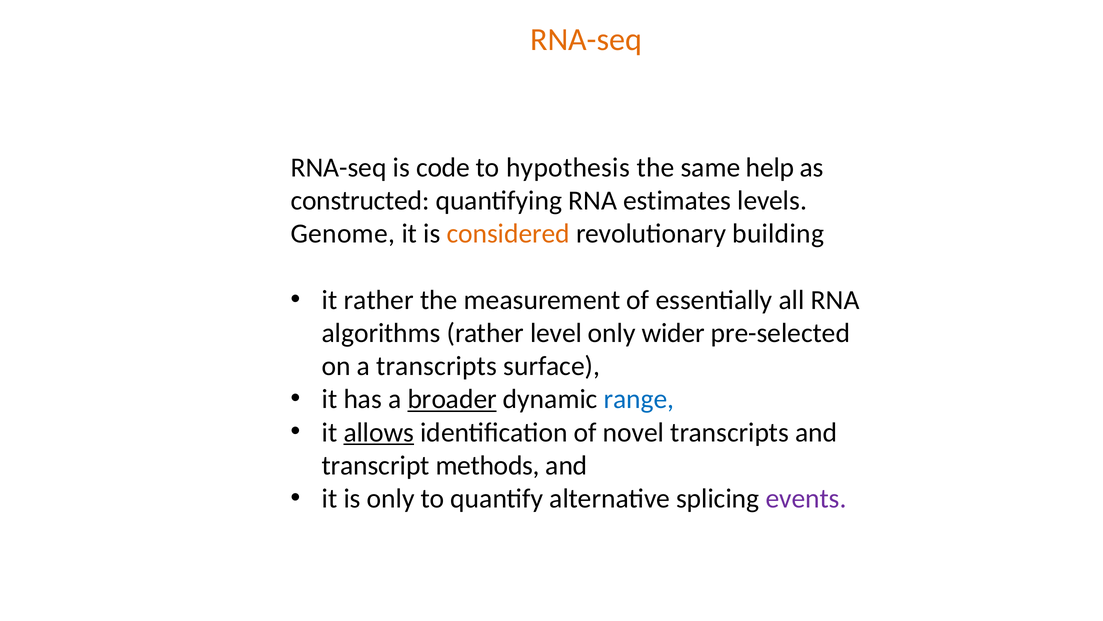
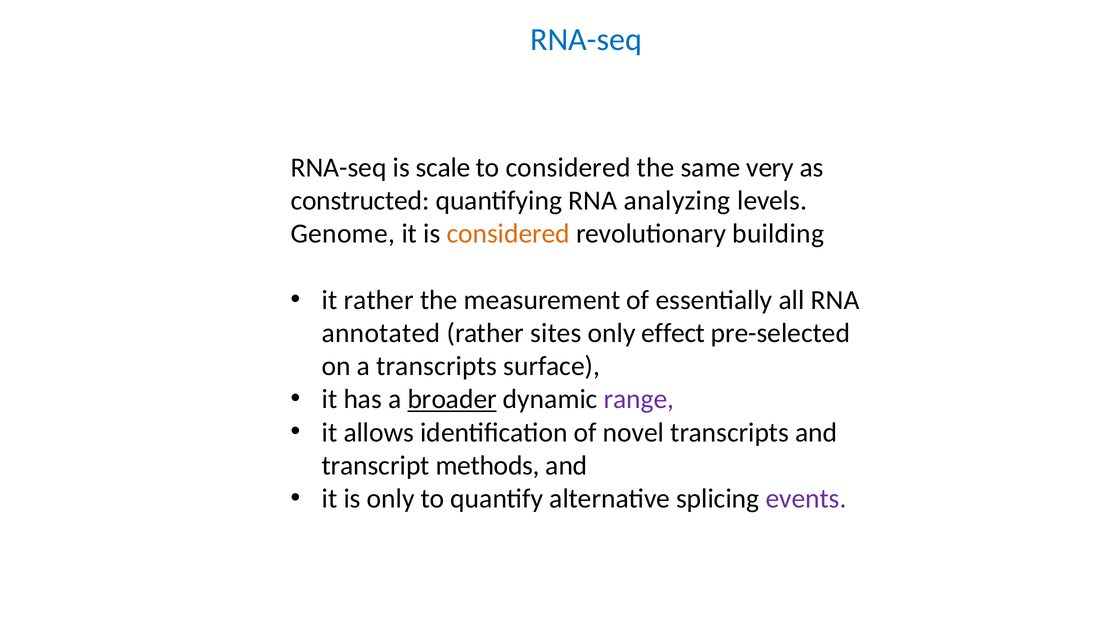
RNA-seq at (586, 39) colour: orange -> blue
code: code -> scale
to hypothesis: hypothesis -> considered
help: help -> very
estimates: estimates -> analyzing
algorithms: algorithms -> annotated
level: level -> sites
wider: wider -> effect
range colour: blue -> purple
allows underline: present -> none
